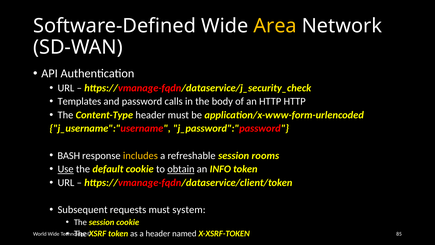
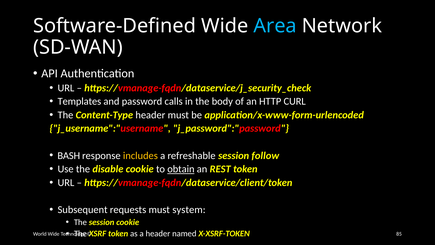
Area colour: yellow -> light blue
HTTP HTTP: HTTP -> CURL
rooms: rooms -> follow
Use underline: present -> none
default: default -> disable
INFO: INFO -> REST
